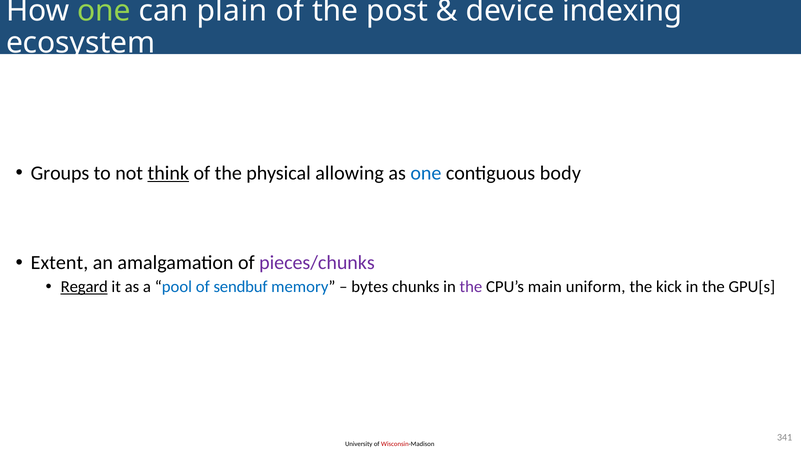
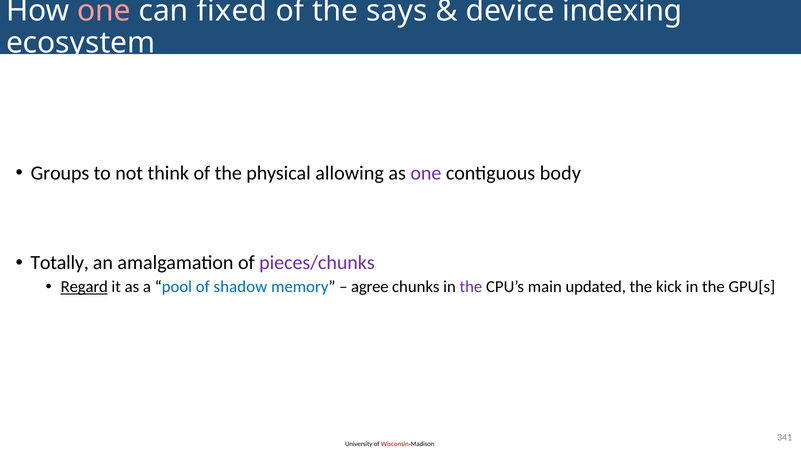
one at (104, 11) colour: light green -> pink
plain: plain -> fixed
post: post -> says
think underline: present -> none
one at (426, 173) colour: blue -> purple
Extent: Extent -> Totally
sendbuf: sendbuf -> shadow
bytes: bytes -> agree
uniform: uniform -> updated
